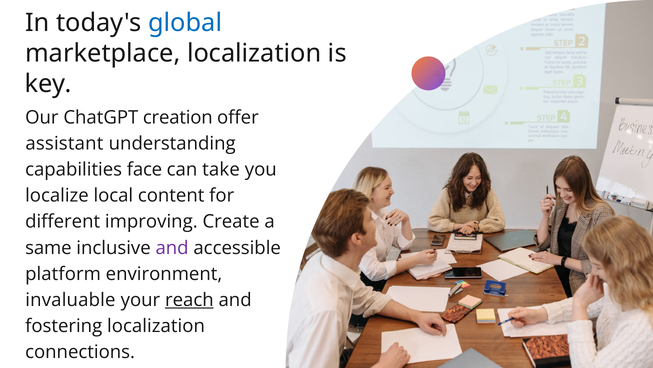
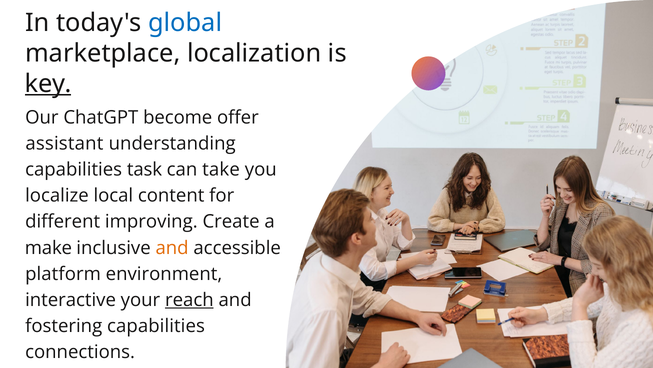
key underline: none -> present
creation: creation -> become
face: face -> task
same: same -> make
and at (172, 247) colour: purple -> orange
invaluable: invaluable -> interactive
fostering localization: localization -> capabilities
